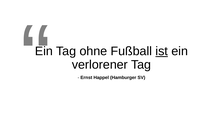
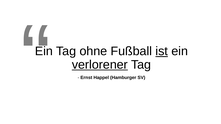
verlorener underline: none -> present
